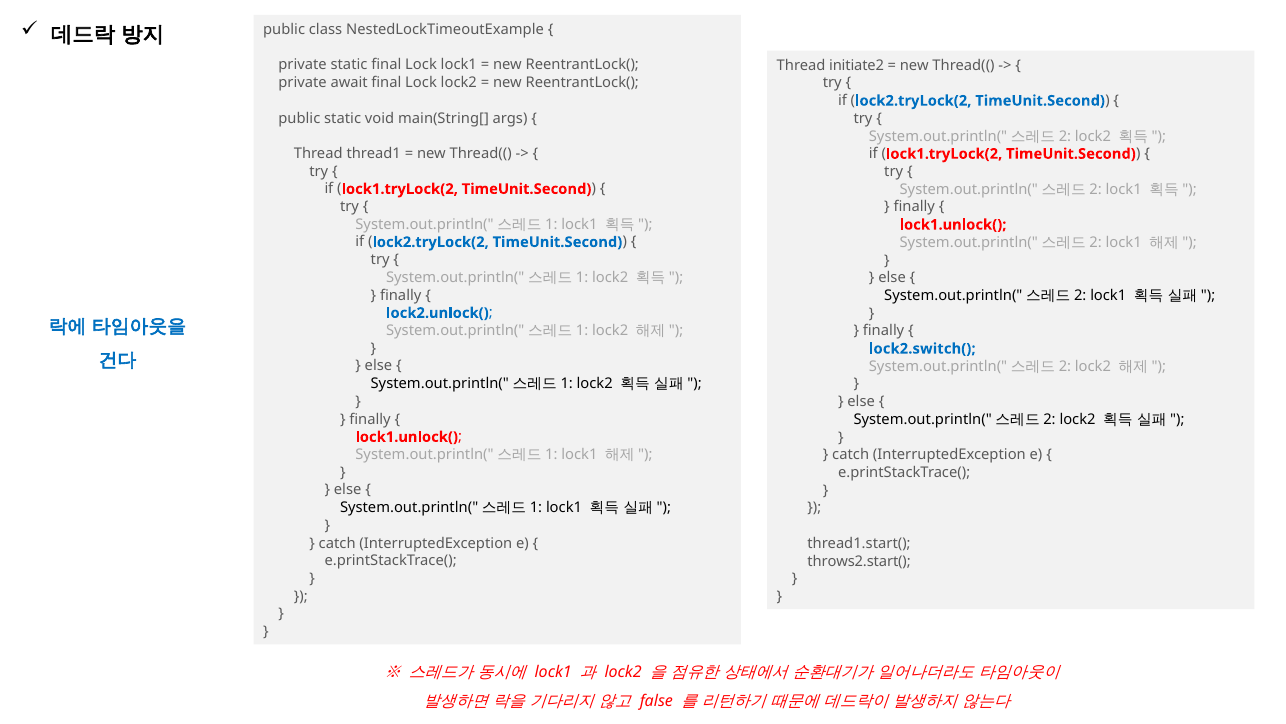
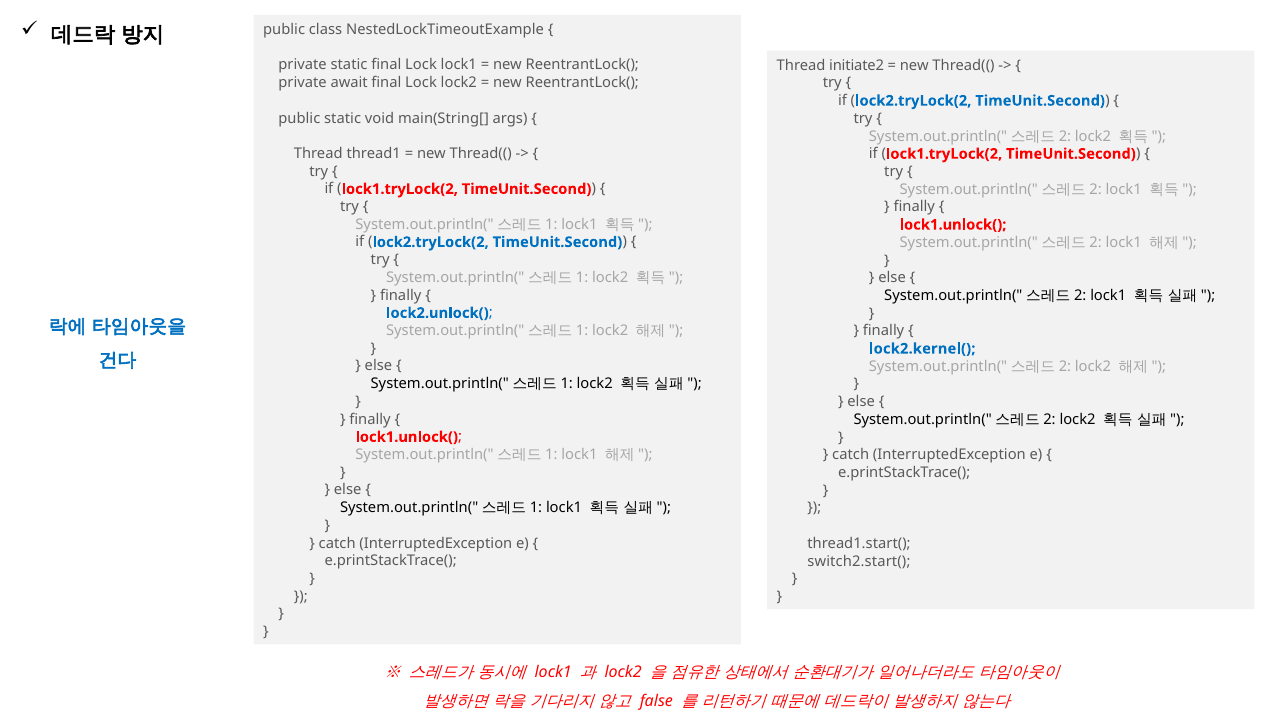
lock2.switch(: lock2.switch( -> lock2.kernel(
throws2.start(: throws2.start( -> switch2.start(
